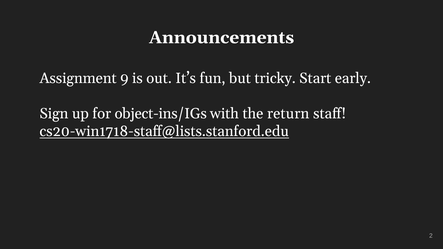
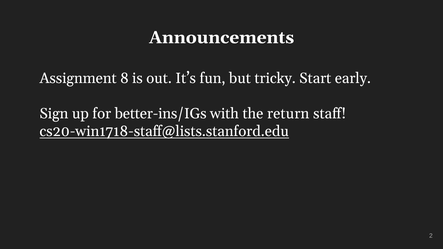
9: 9 -> 8
object-ins/IGs: object-ins/IGs -> better-ins/IGs
